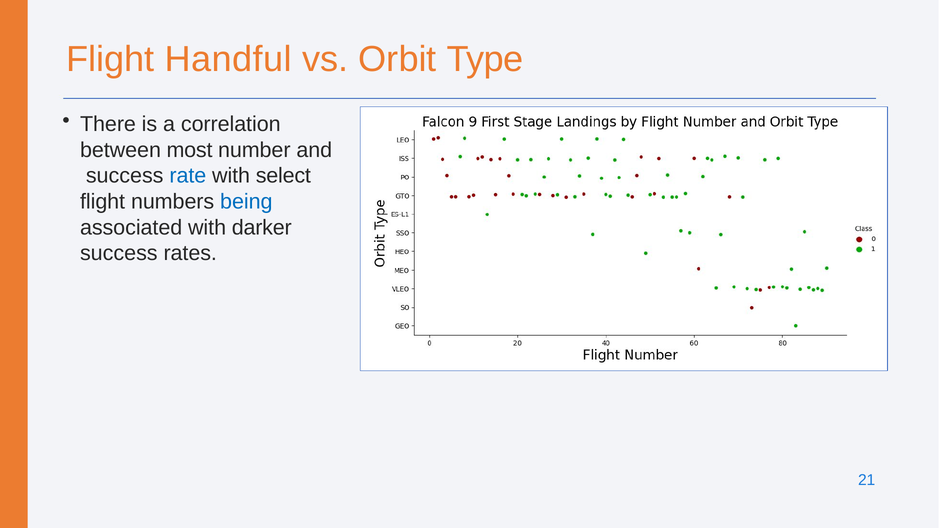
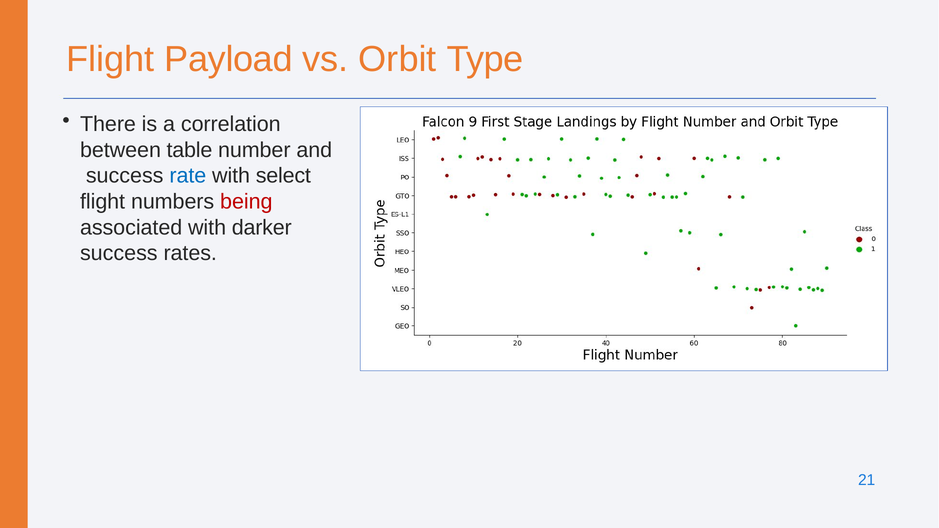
Handful: Handful -> Payload
most: most -> table
being colour: blue -> red
